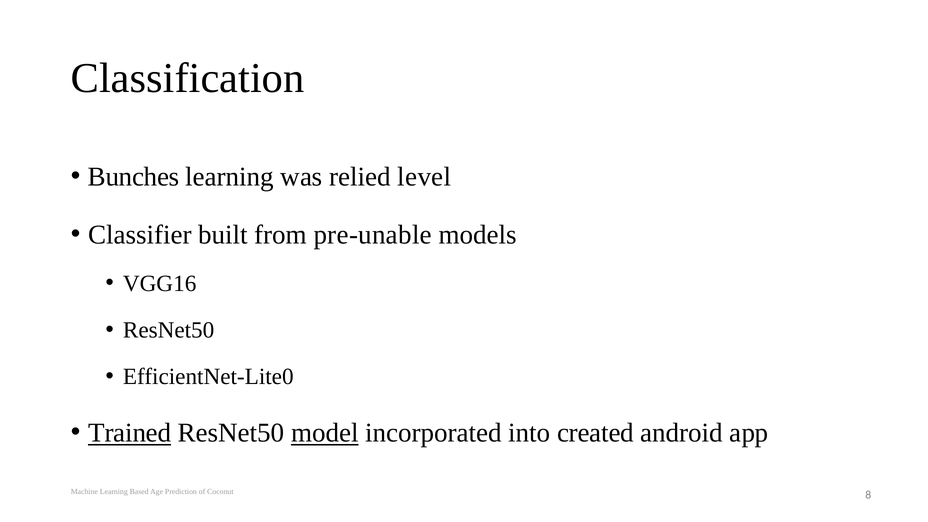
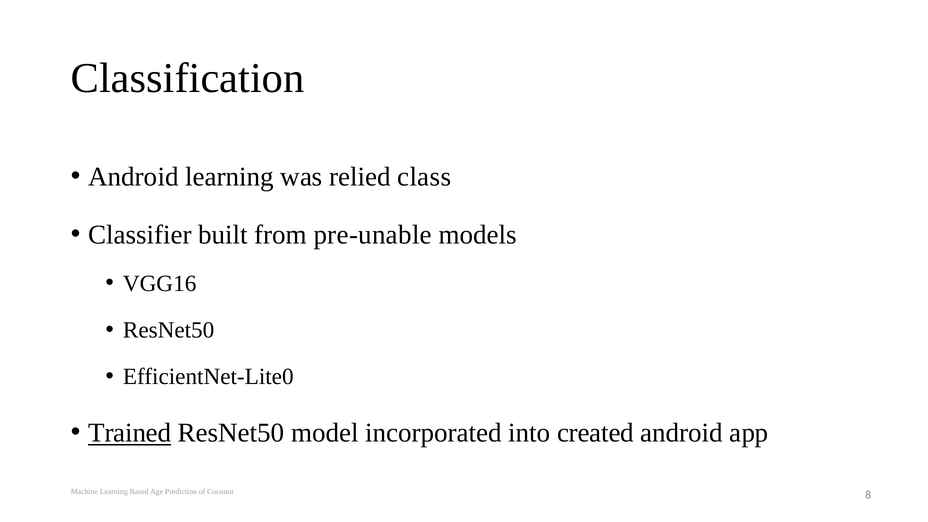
Bunches at (134, 177): Bunches -> Android
level: level -> class
model underline: present -> none
